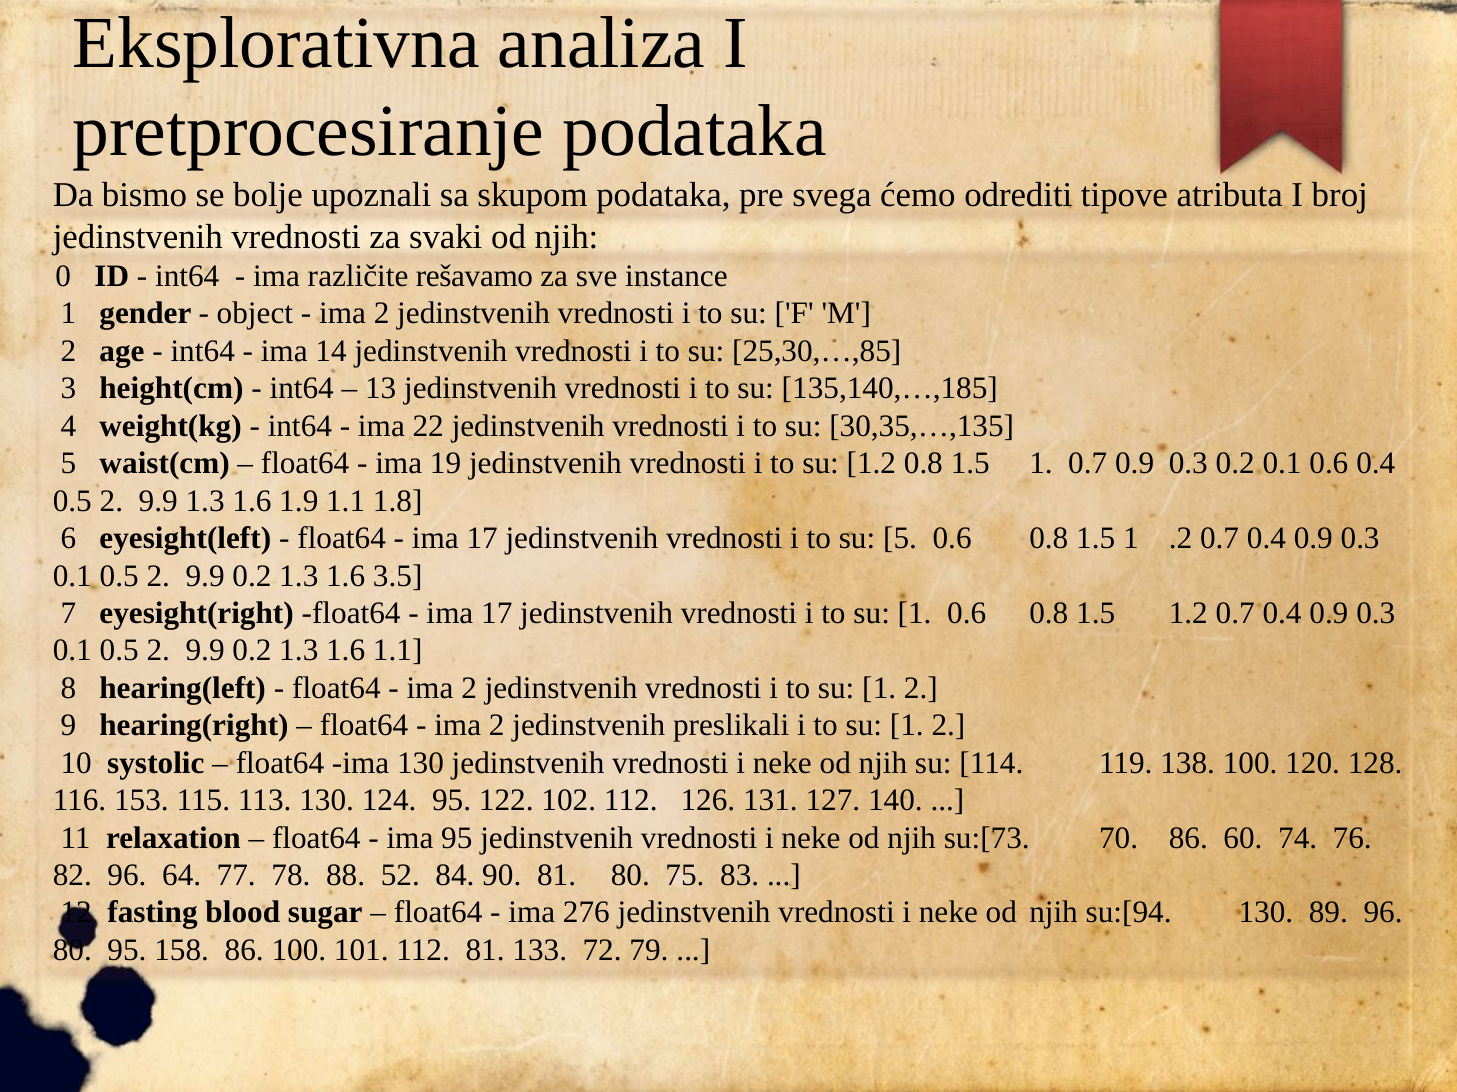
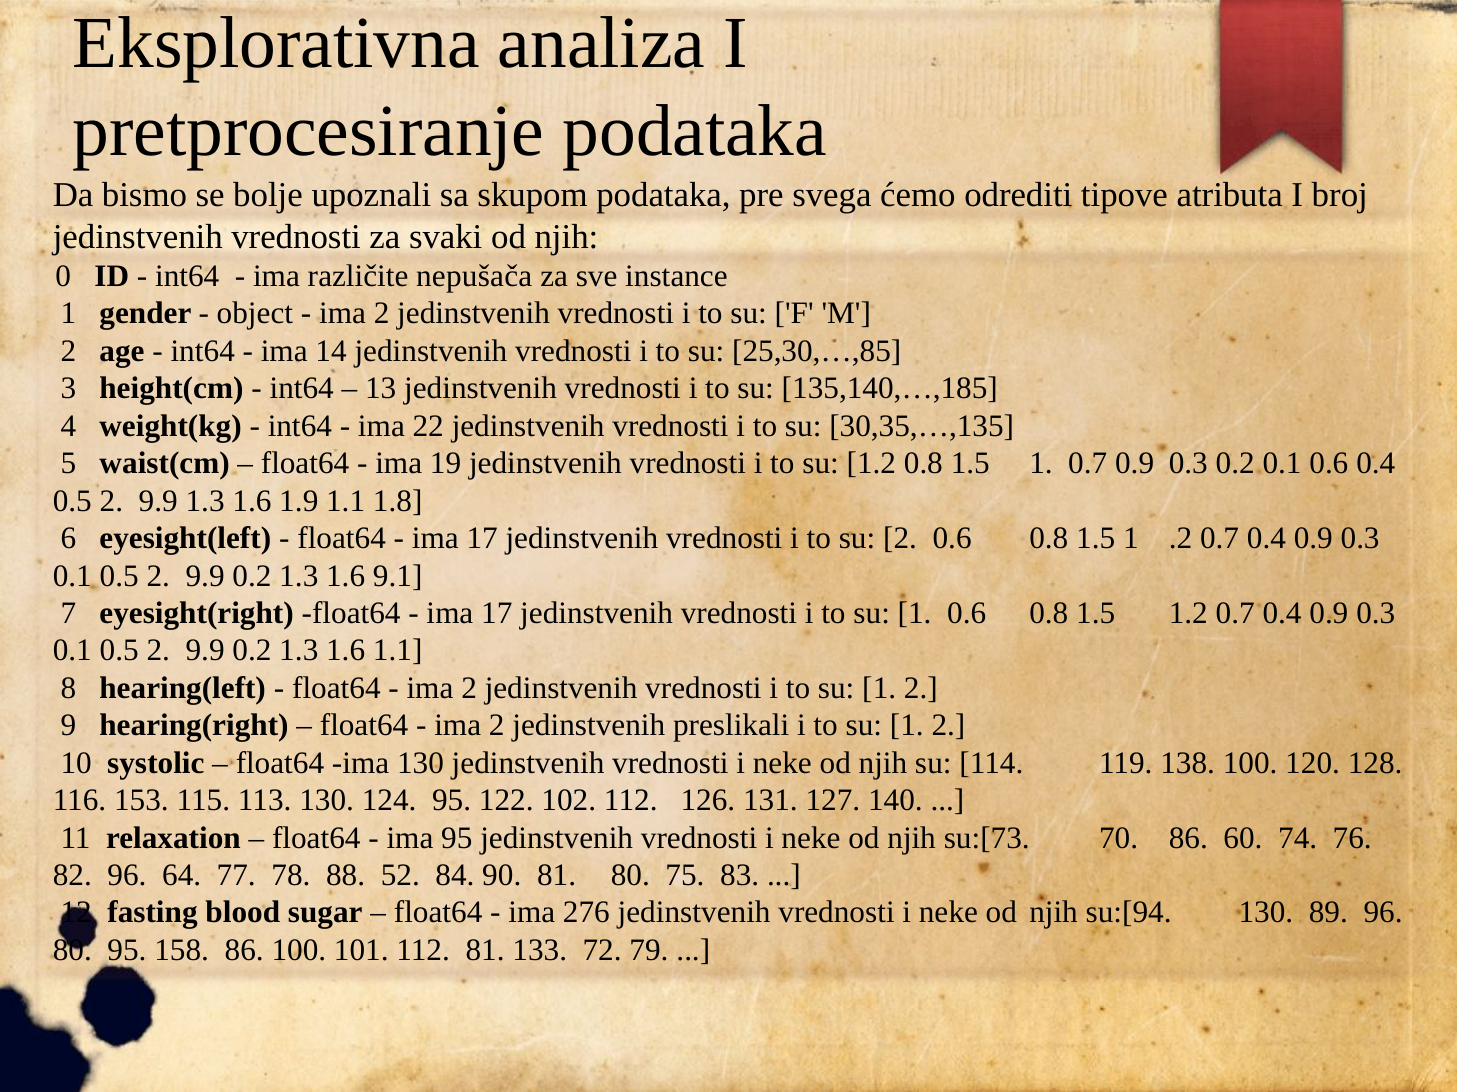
rešavamo: rešavamo -> nepušača
su 5: 5 -> 2
3.5: 3.5 -> 9.1
